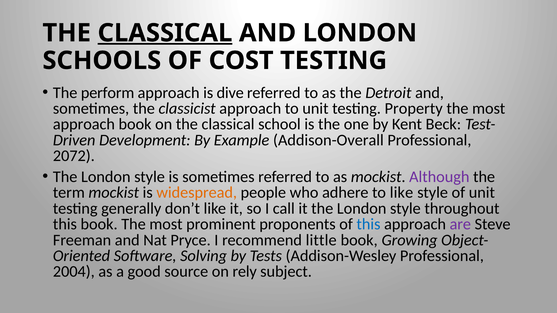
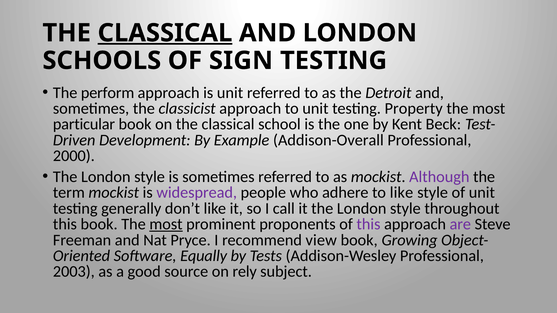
COST: COST -> SIGN
is dive: dive -> unit
approach at (84, 124): approach -> particular
2072: 2072 -> 2000
widespread colour: orange -> purple
most at (166, 224) underline: none -> present
this at (368, 224) colour: blue -> purple
little: little -> view
Solving: Solving -> Equally
2004: 2004 -> 2003
